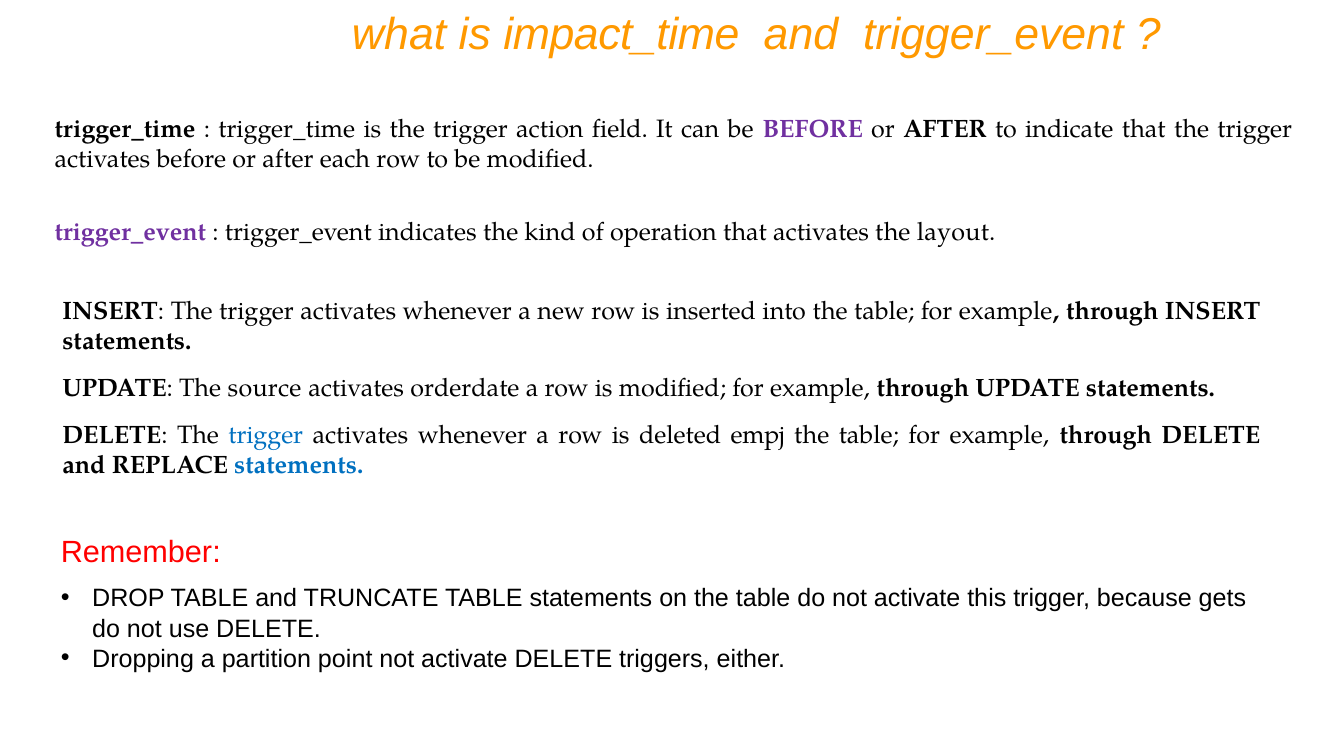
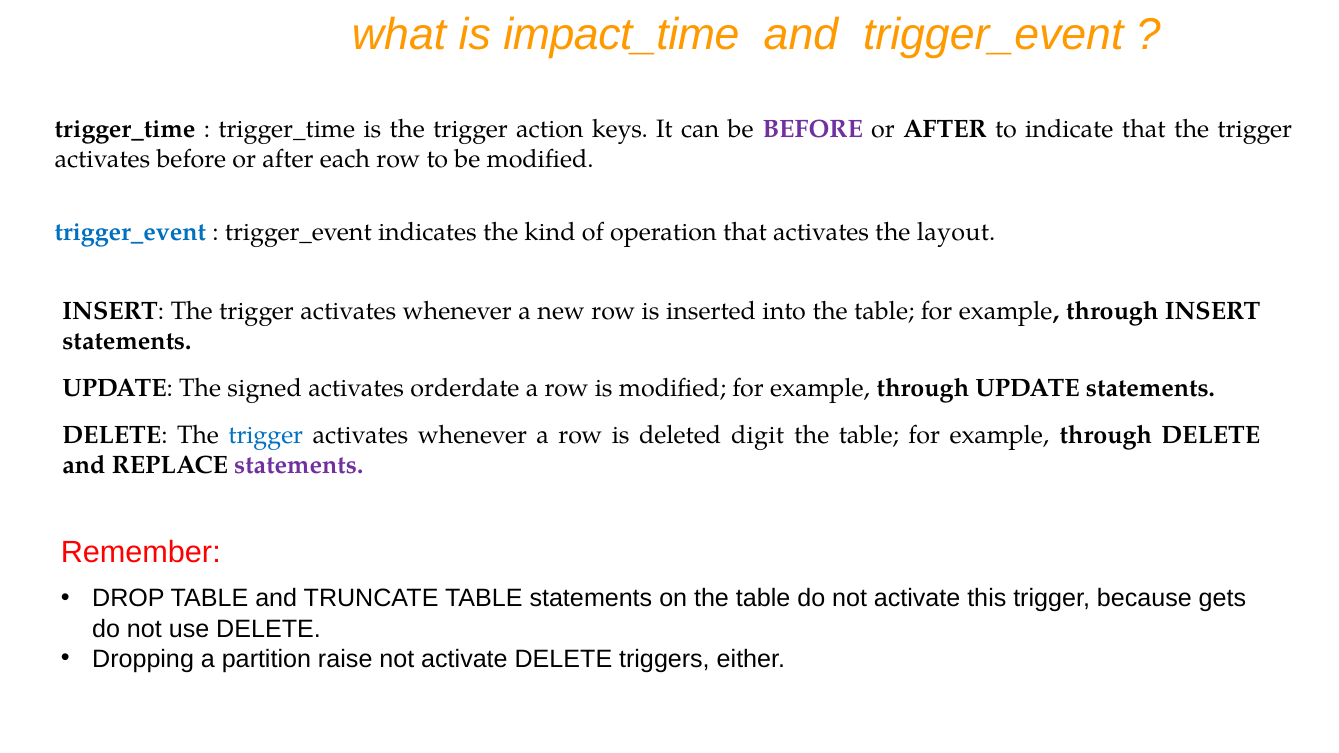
field: field -> keys
trigger_event at (130, 232) colour: purple -> blue
source: source -> signed
empj: empj -> digit
statements at (299, 465) colour: blue -> purple
point: point -> raise
